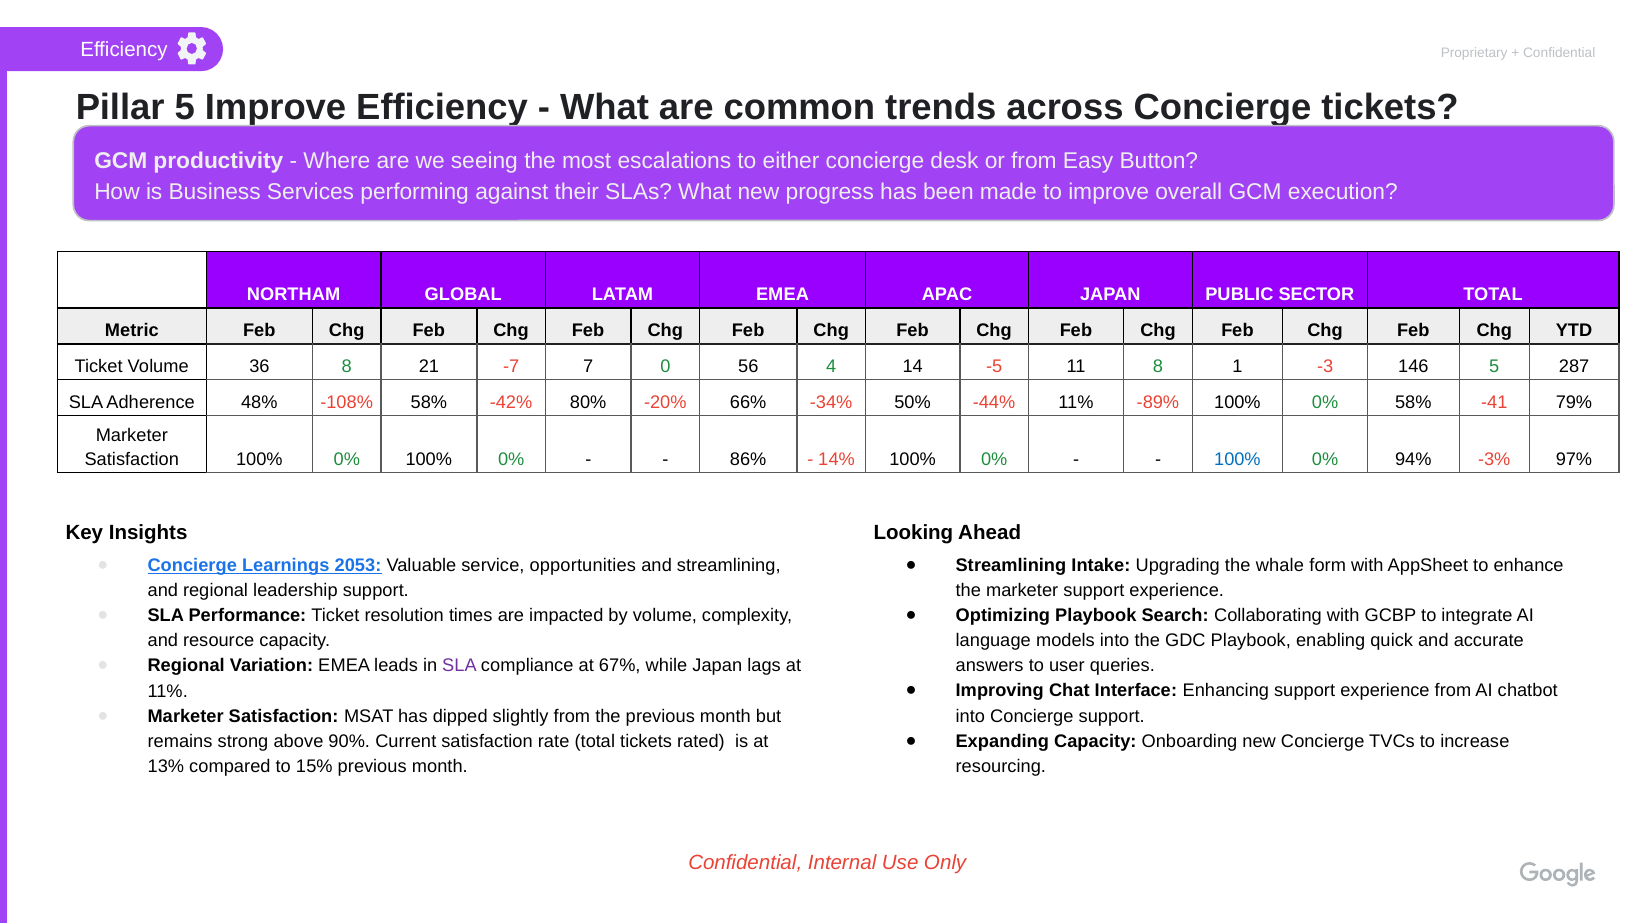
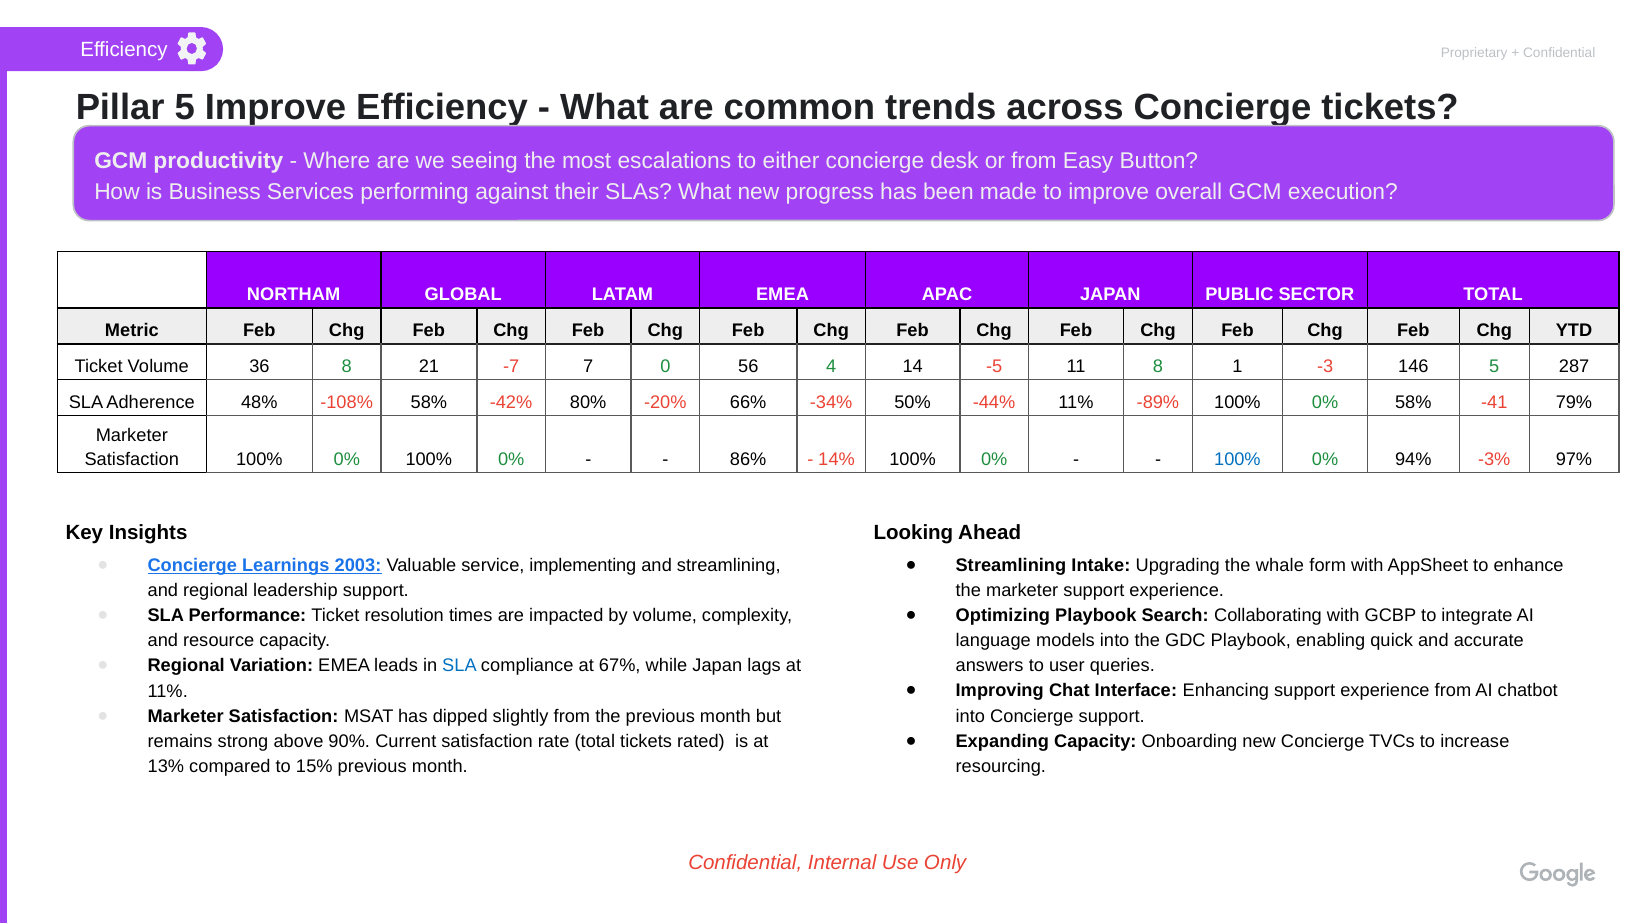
2053: 2053 -> 2003
opportunities: opportunities -> implementing
SLA at (459, 666) colour: purple -> blue
